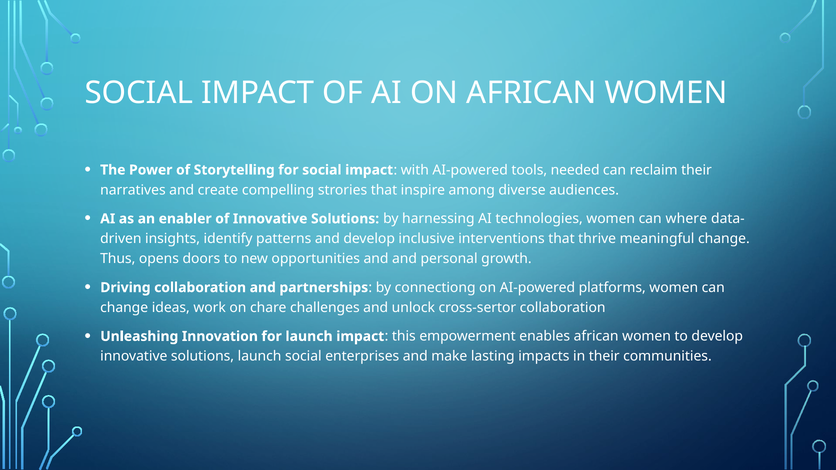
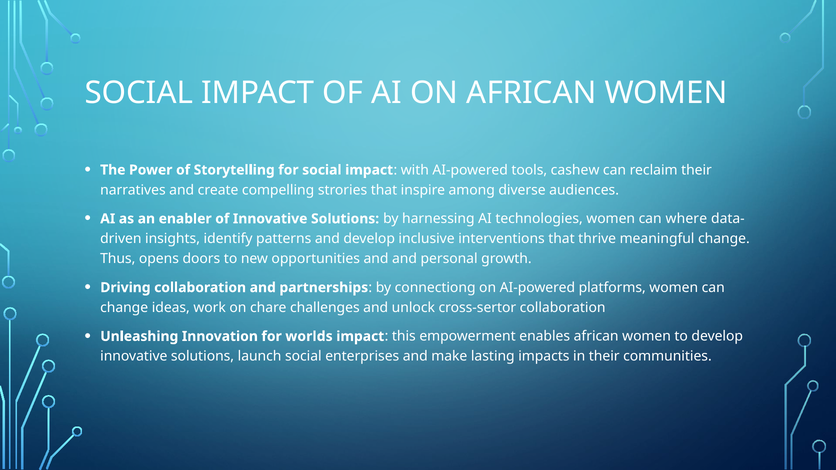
needed: needed -> cashew
for launch: launch -> worlds
